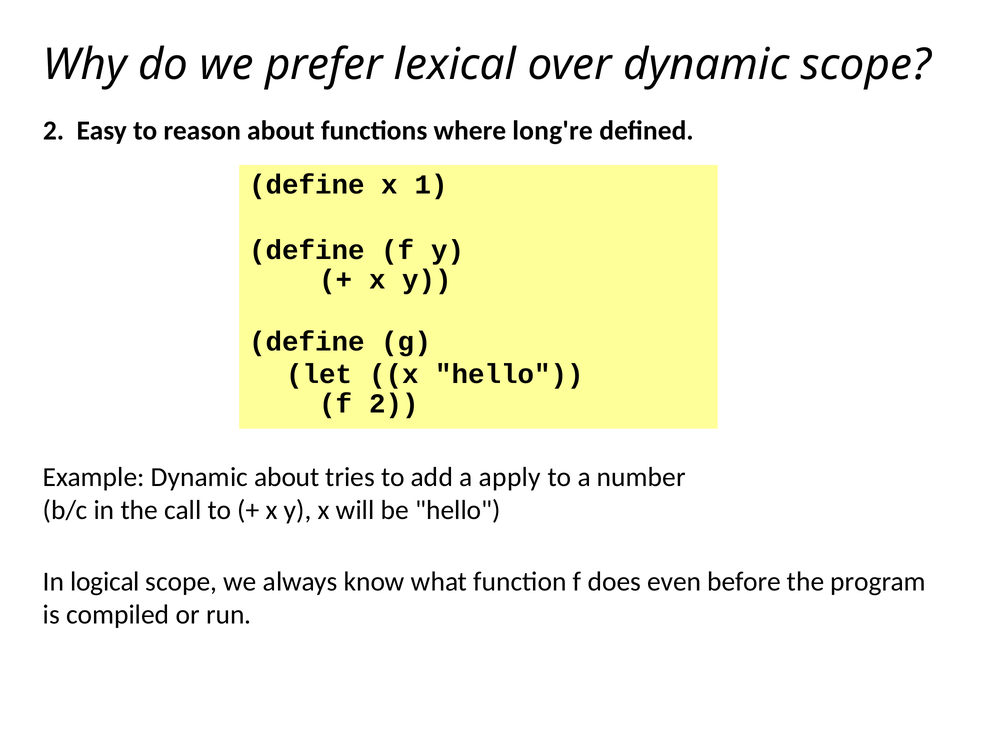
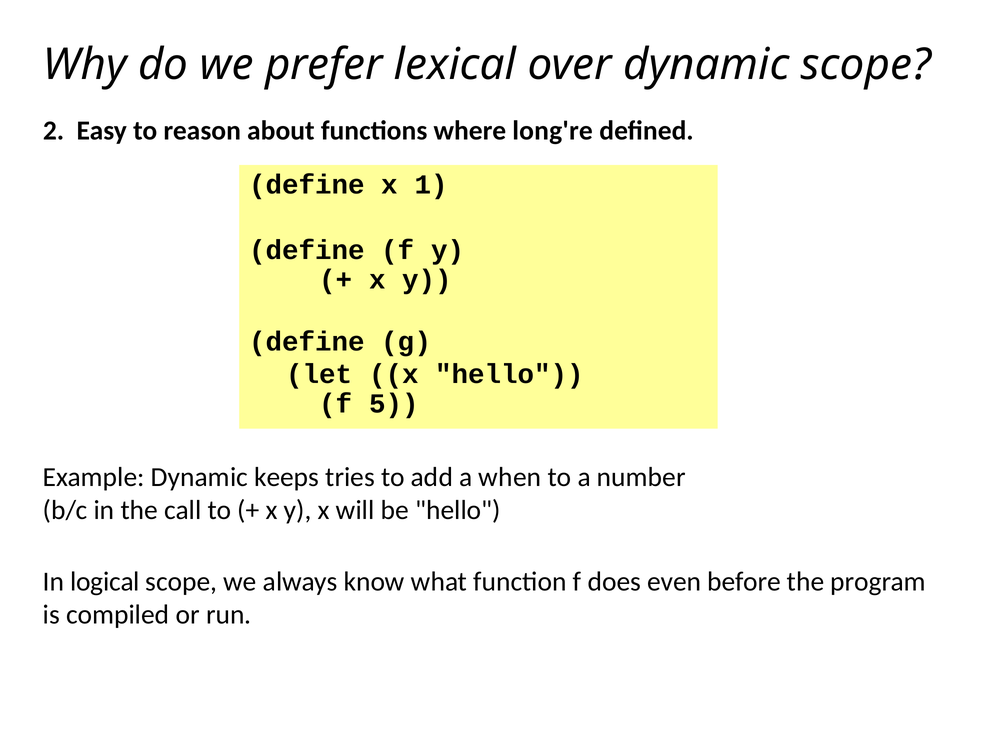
f 2: 2 -> 5
Dynamic about: about -> keeps
apply: apply -> when
